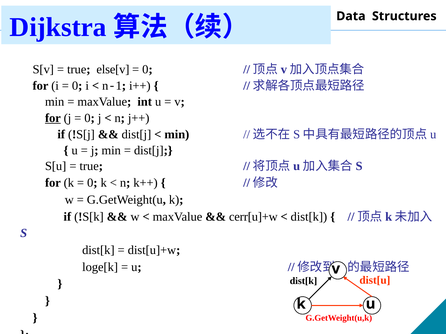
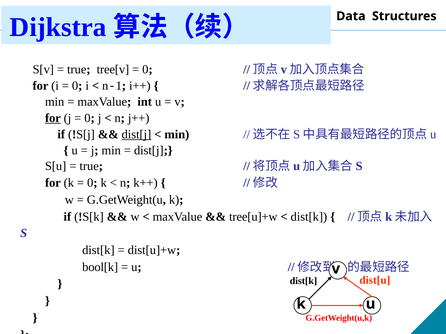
else[v: else[v -> tree[v
dist[j at (136, 134) underline: none -> present
cerr[u]+w: cerr[u]+w -> tree[u]+w
loge[k: loge[k -> bool[k
